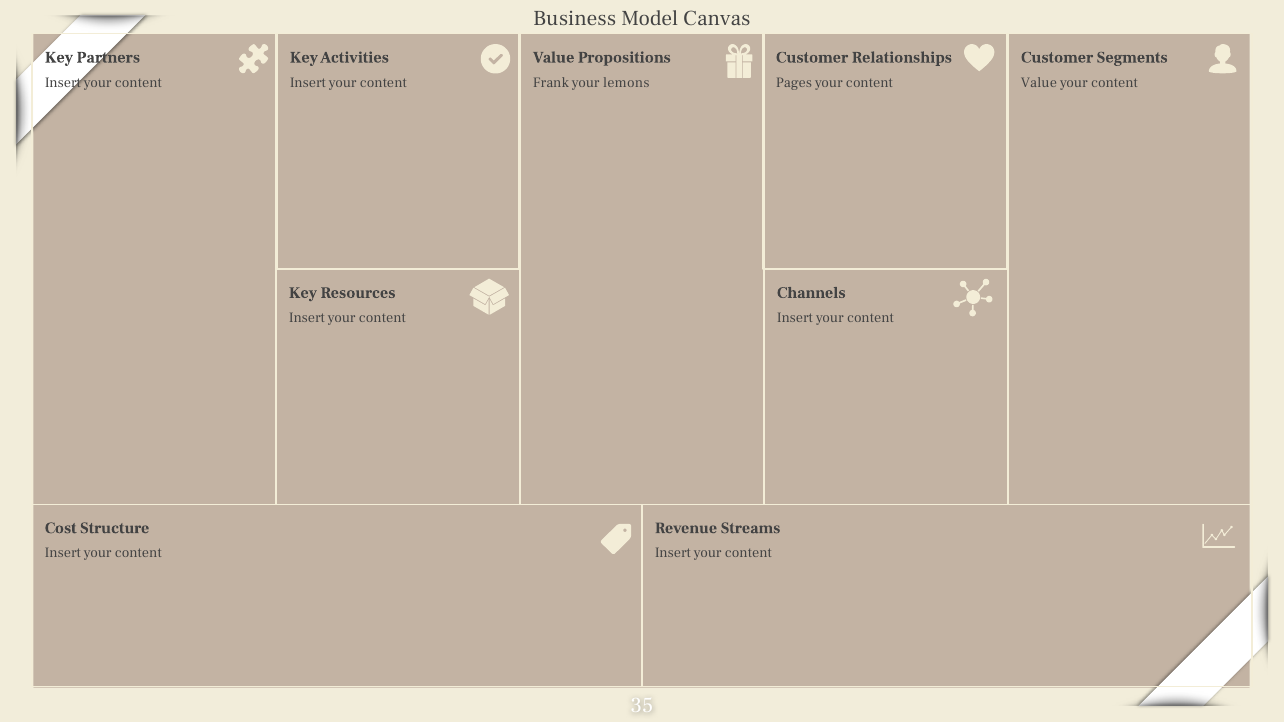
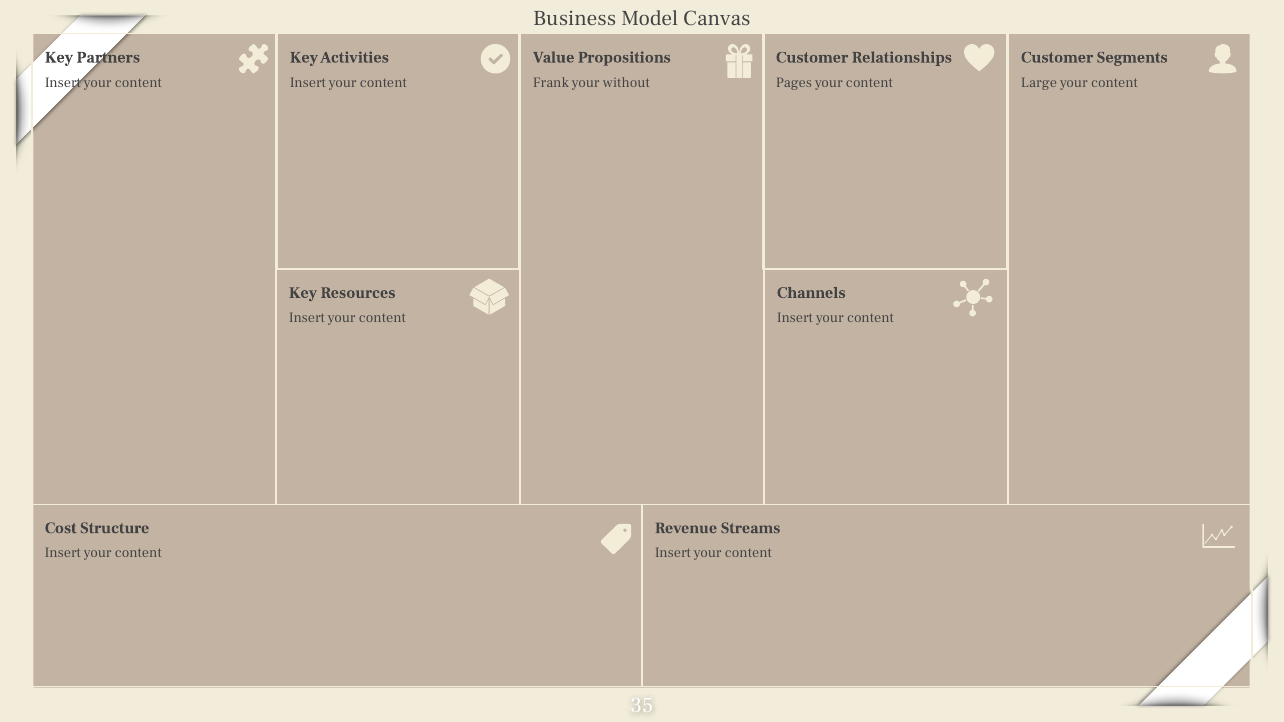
lemons: lemons -> without
Value at (1039, 82): Value -> Large
